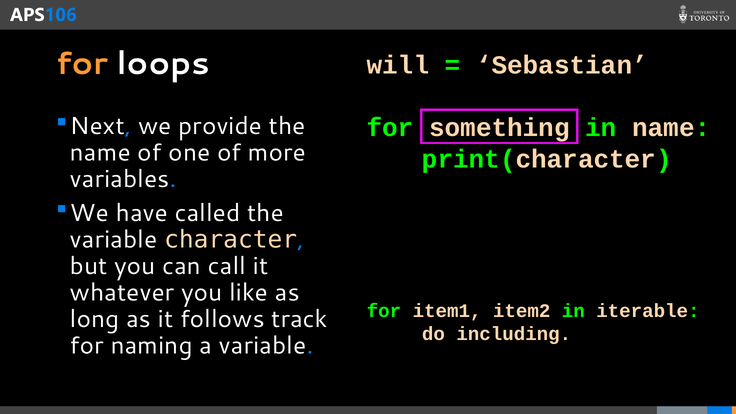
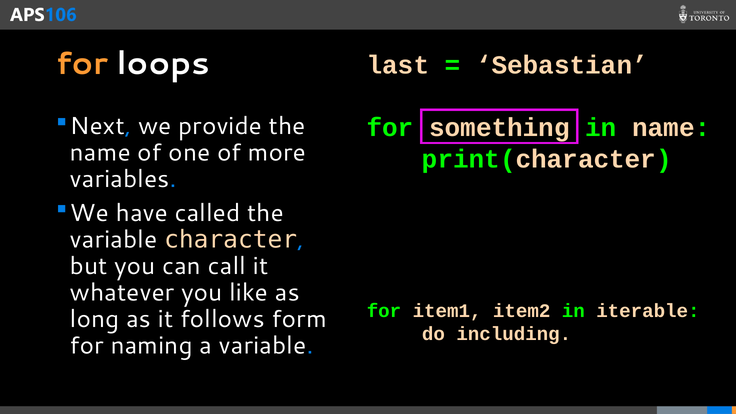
will: will -> last
track: track -> form
